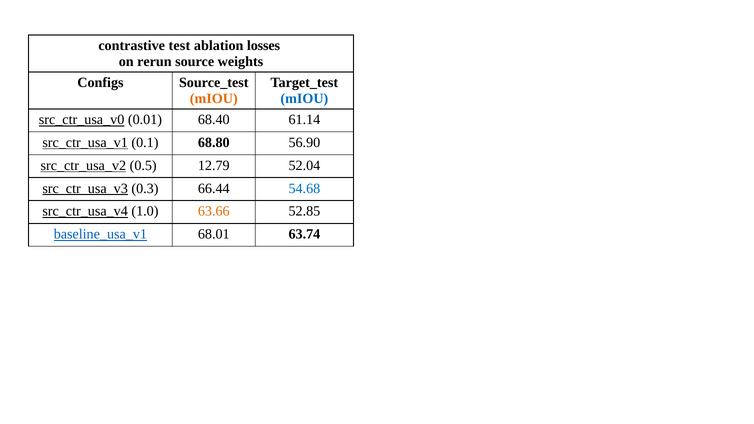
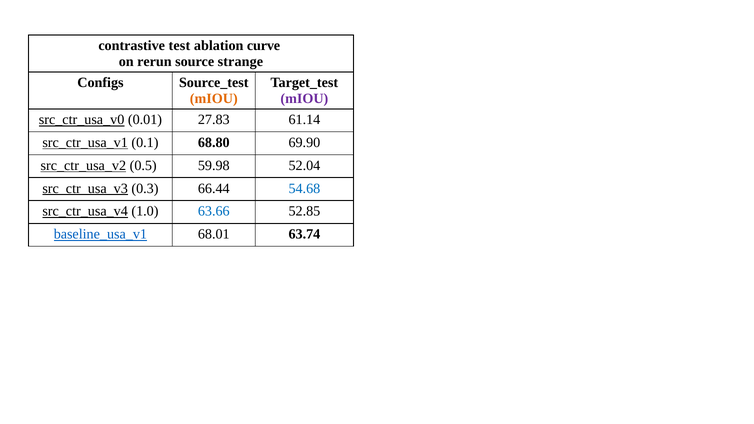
losses: losses -> curve
weights: weights -> strange
mIOU at (304, 98) colour: blue -> purple
68.40: 68.40 -> 27.83
56.90: 56.90 -> 69.90
12.79: 12.79 -> 59.98
63.66 colour: orange -> blue
